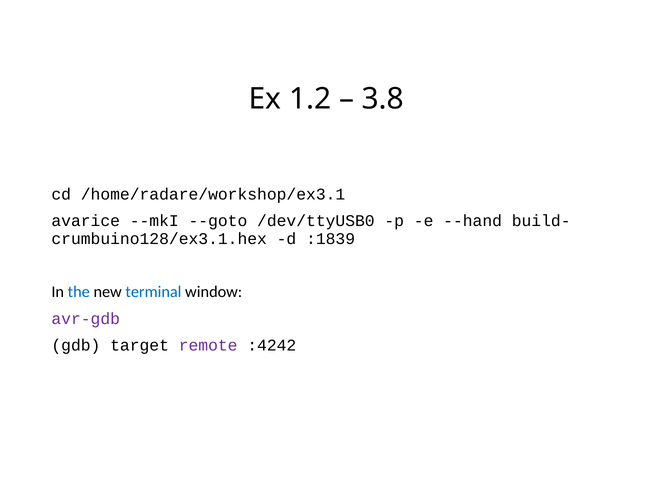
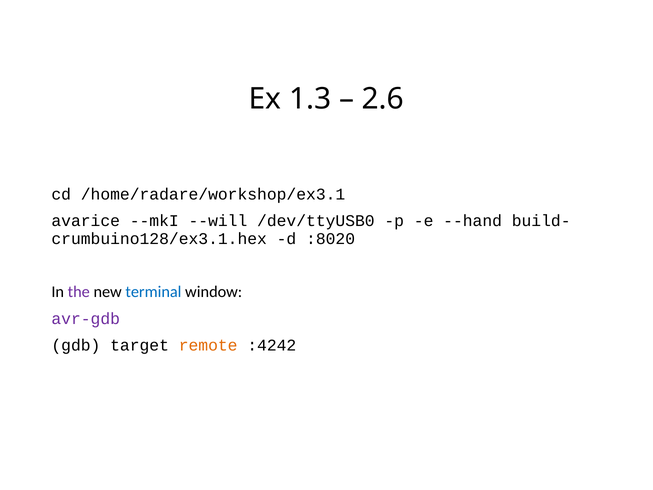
1.2: 1.2 -> 1.3
3.8: 3.8 -> 2.6
--goto: --goto -> --will
:1839: :1839 -> :8020
the colour: blue -> purple
remote colour: purple -> orange
